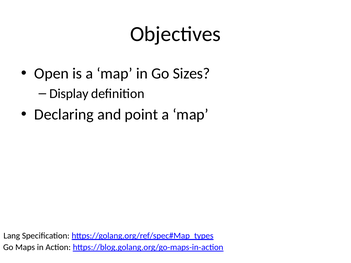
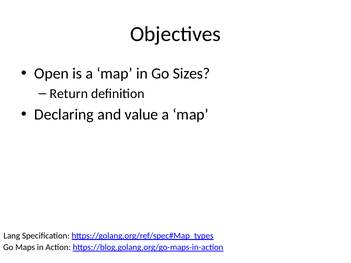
Display: Display -> Return
point: point -> value
